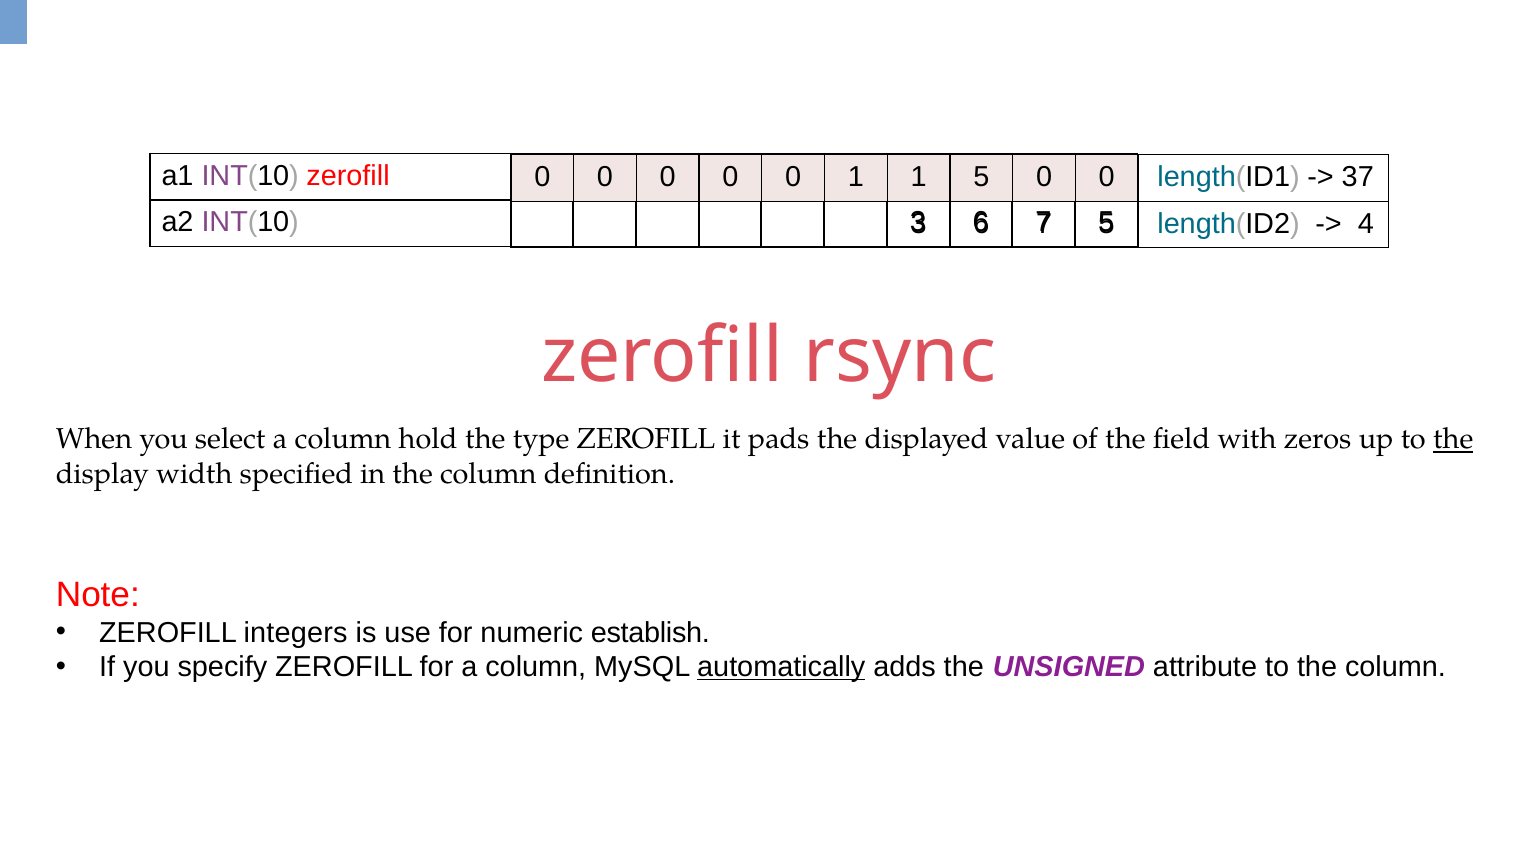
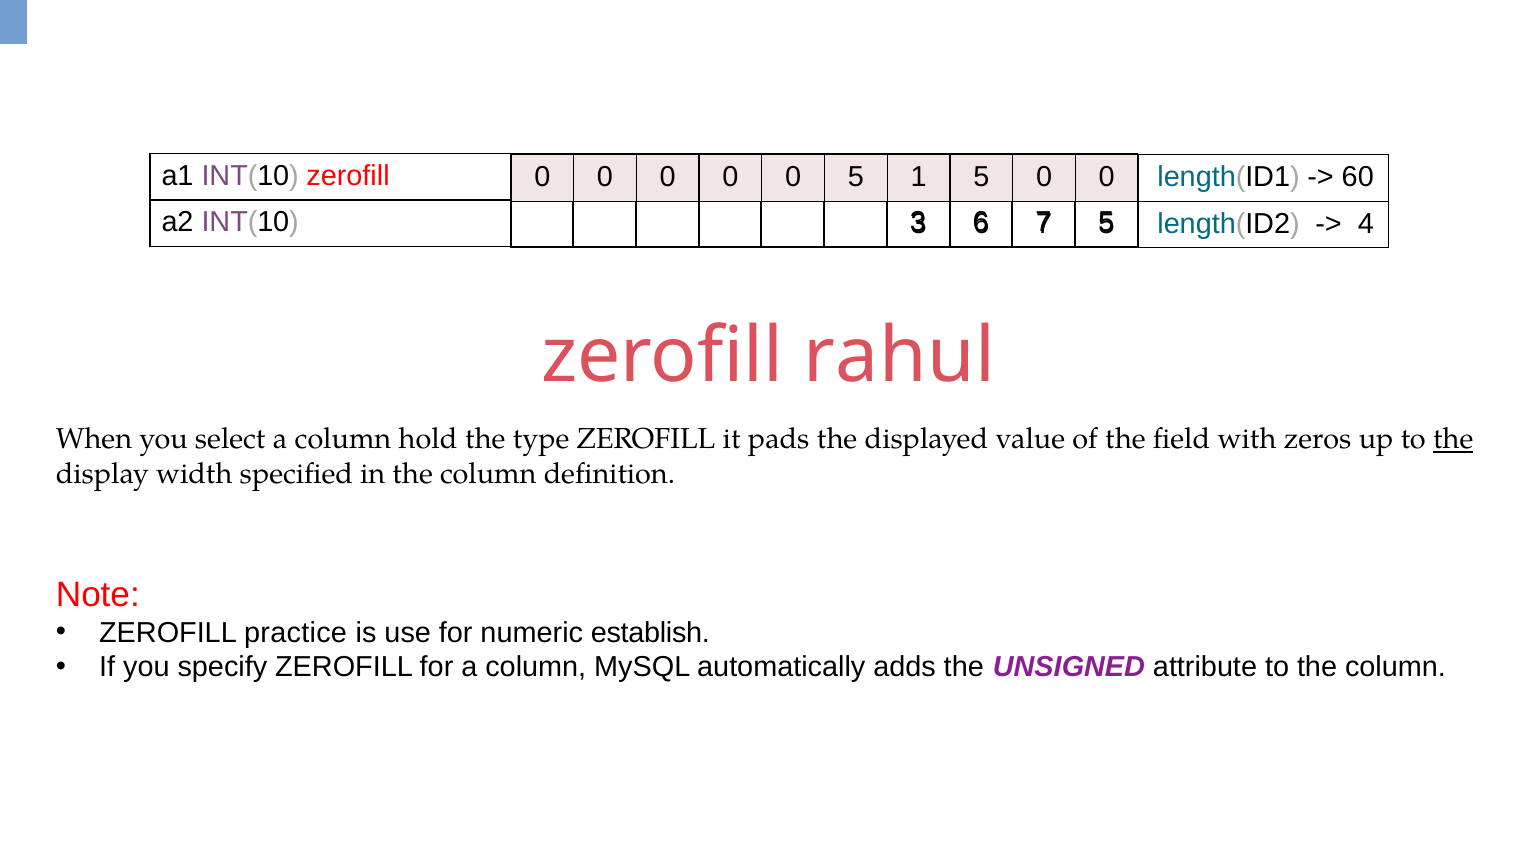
0 1: 1 -> 5
37: 37 -> 60
rsync: rsync -> rahul
integers: integers -> practice
automatically underline: present -> none
